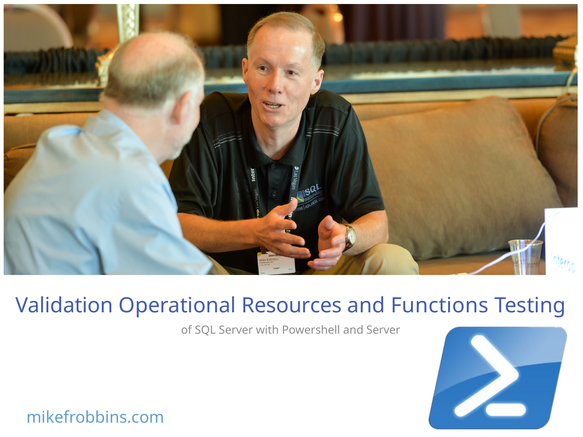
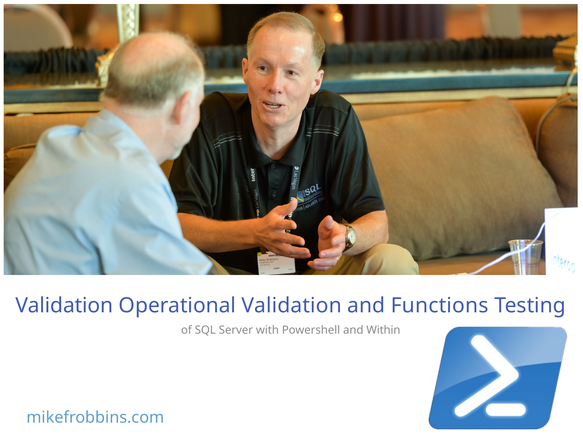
Operational Resources: Resources -> Validation
and Server: Server -> Within
